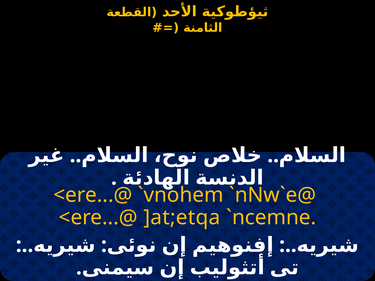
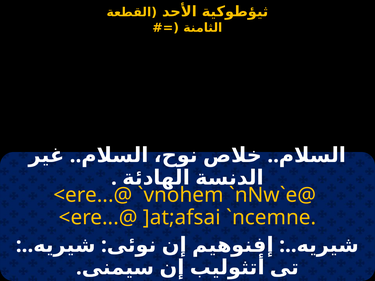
]at;etqa: ]at;etqa -> ]at;afsai
